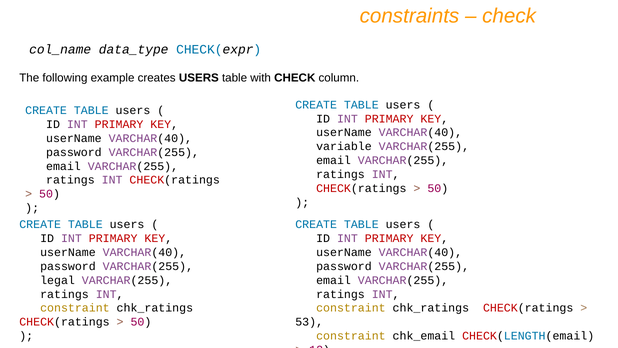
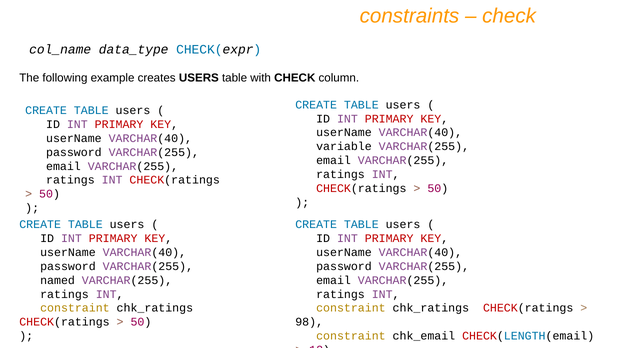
legal: legal -> named
53: 53 -> 98
